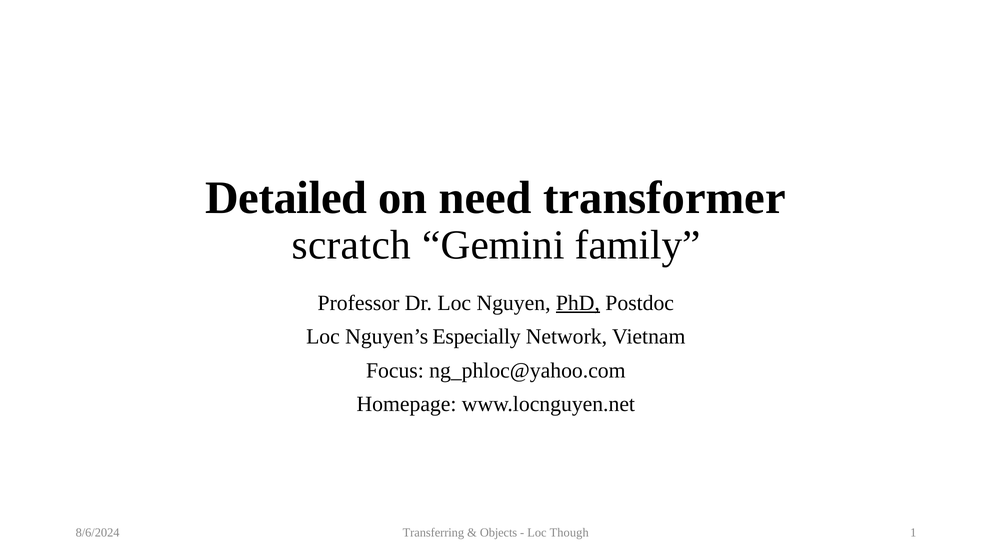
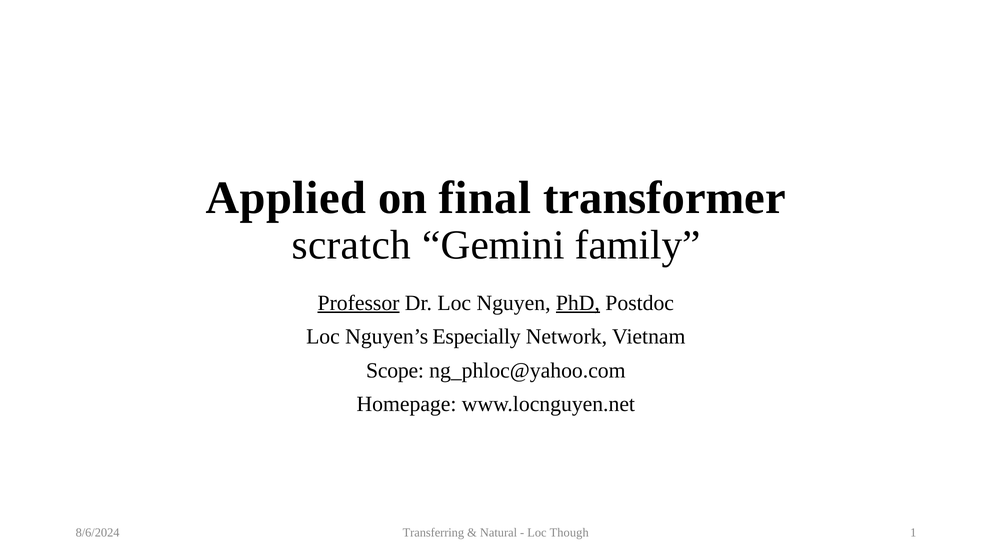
Detailed: Detailed -> Applied
need: need -> final
Professor underline: none -> present
Focus: Focus -> Scope
Objects: Objects -> Natural
